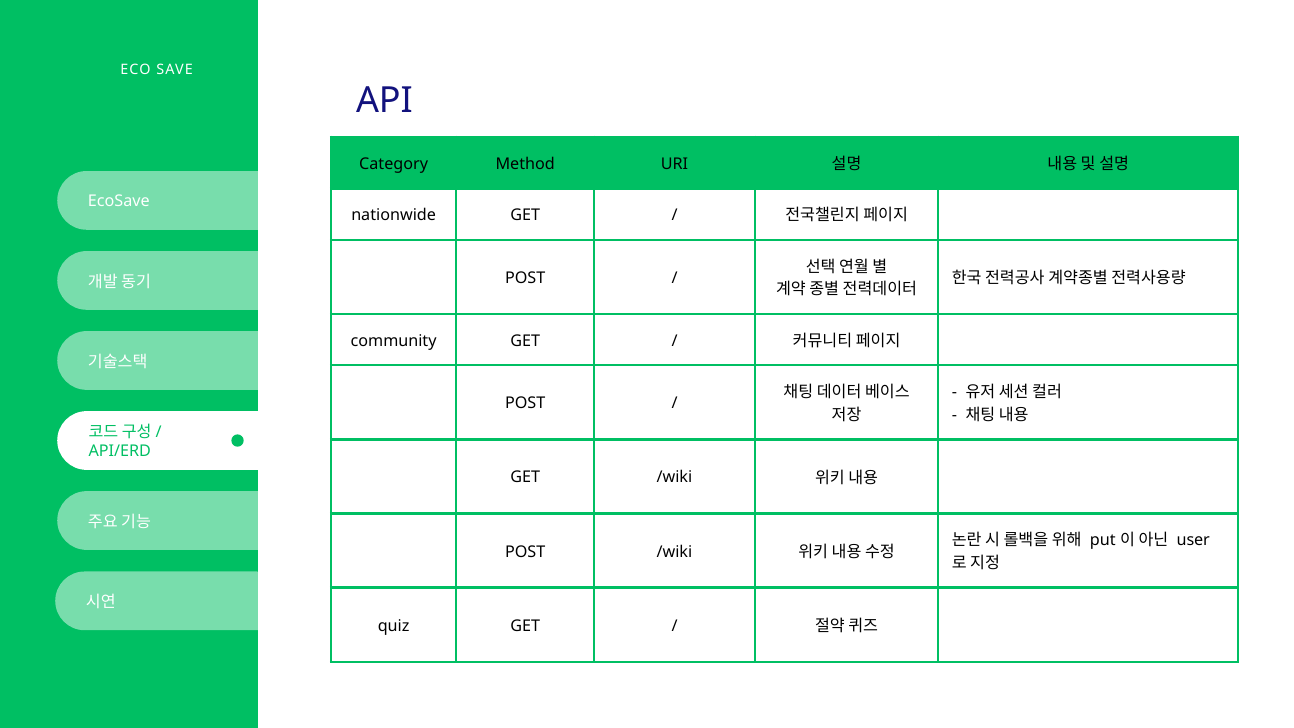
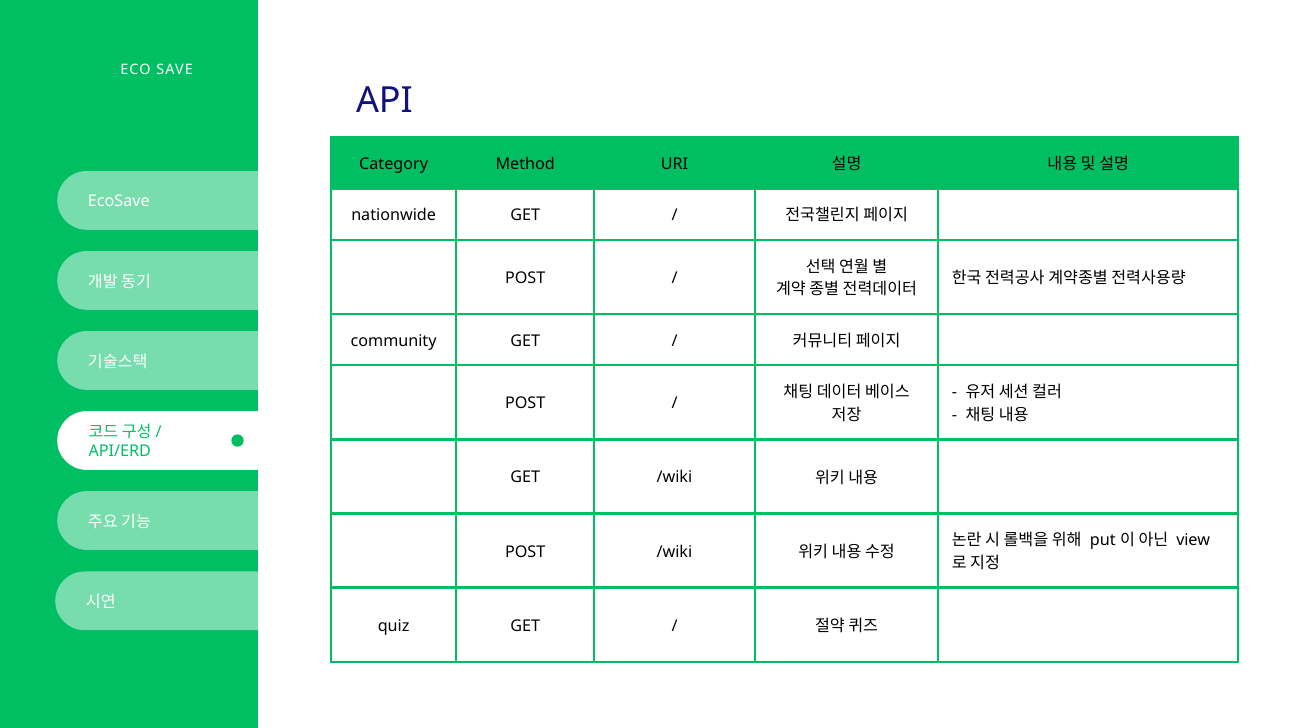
user: user -> view
